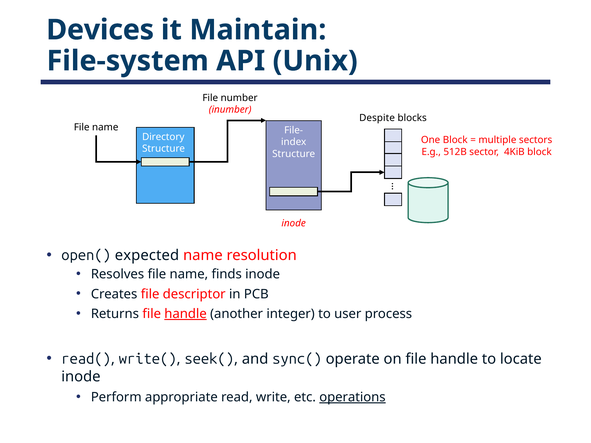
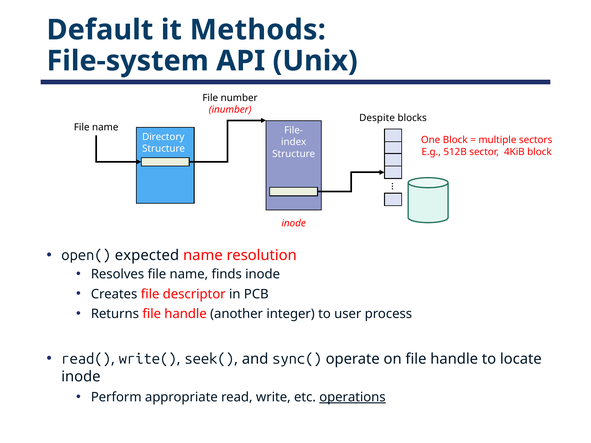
Devices: Devices -> Default
Maintain: Maintain -> Methods
handle at (186, 314) underline: present -> none
